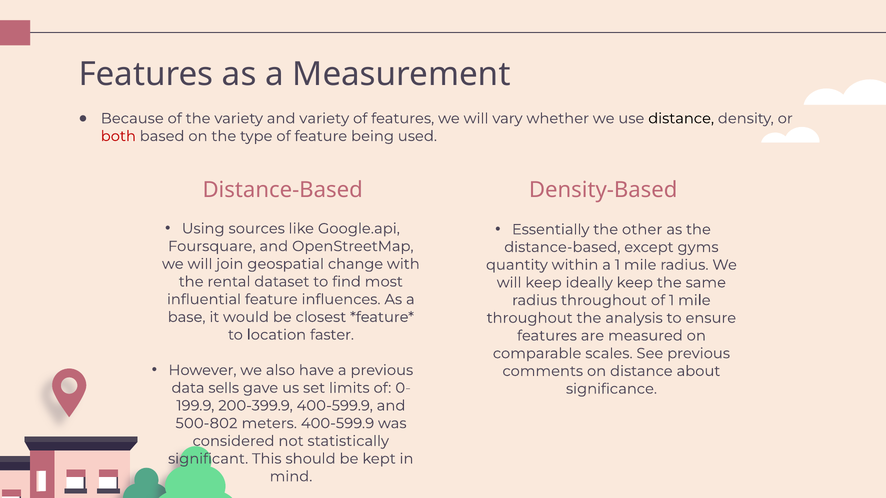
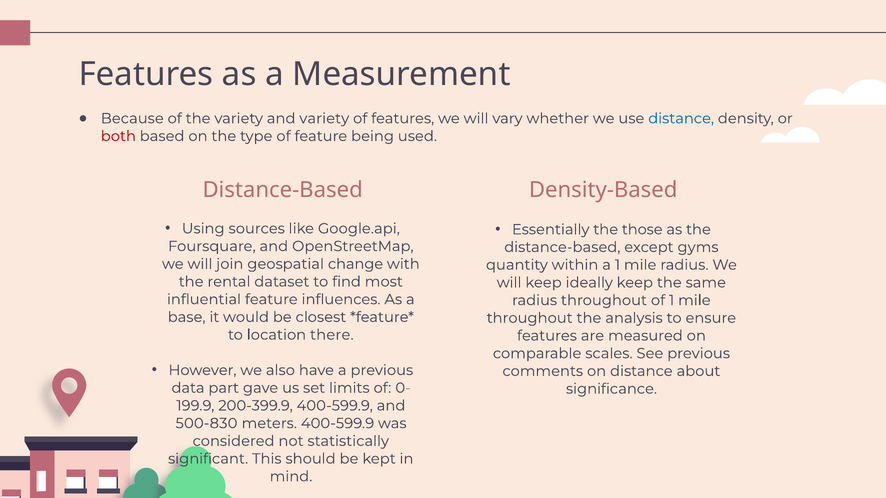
distance at (681, 119) colour: black -> blue
other: other -> those
faster: faster -> there
sells: sells -> part
500-802: 500-802 -> 500-830
